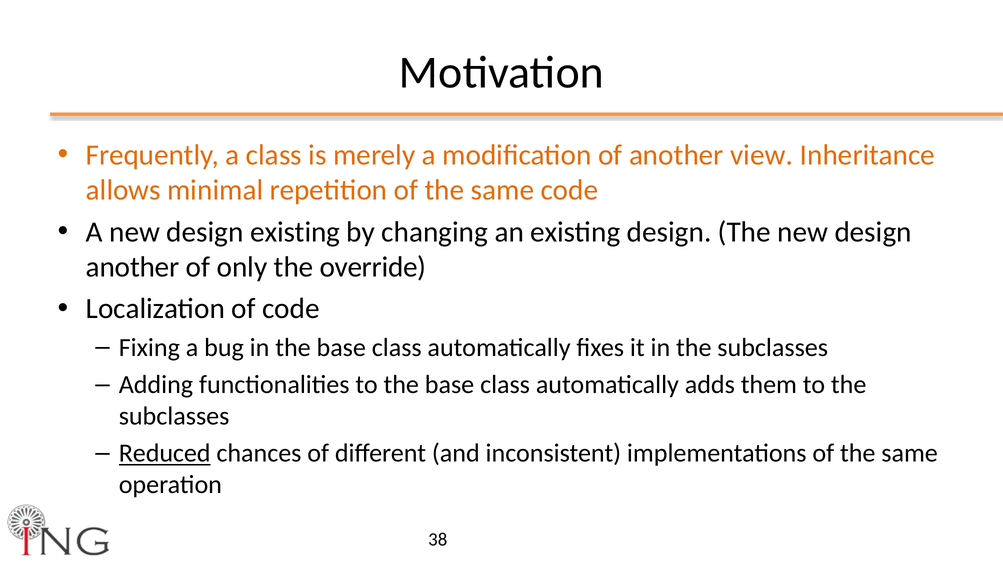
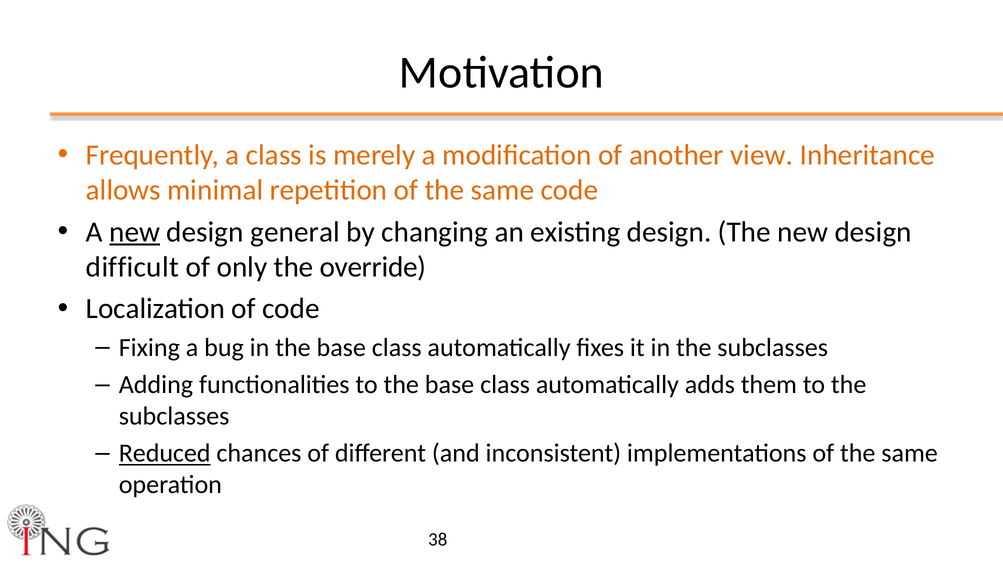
new at (135, 232) underline: none -> present
design existing: existing -> general
another at (133, 267): another -> difficult
